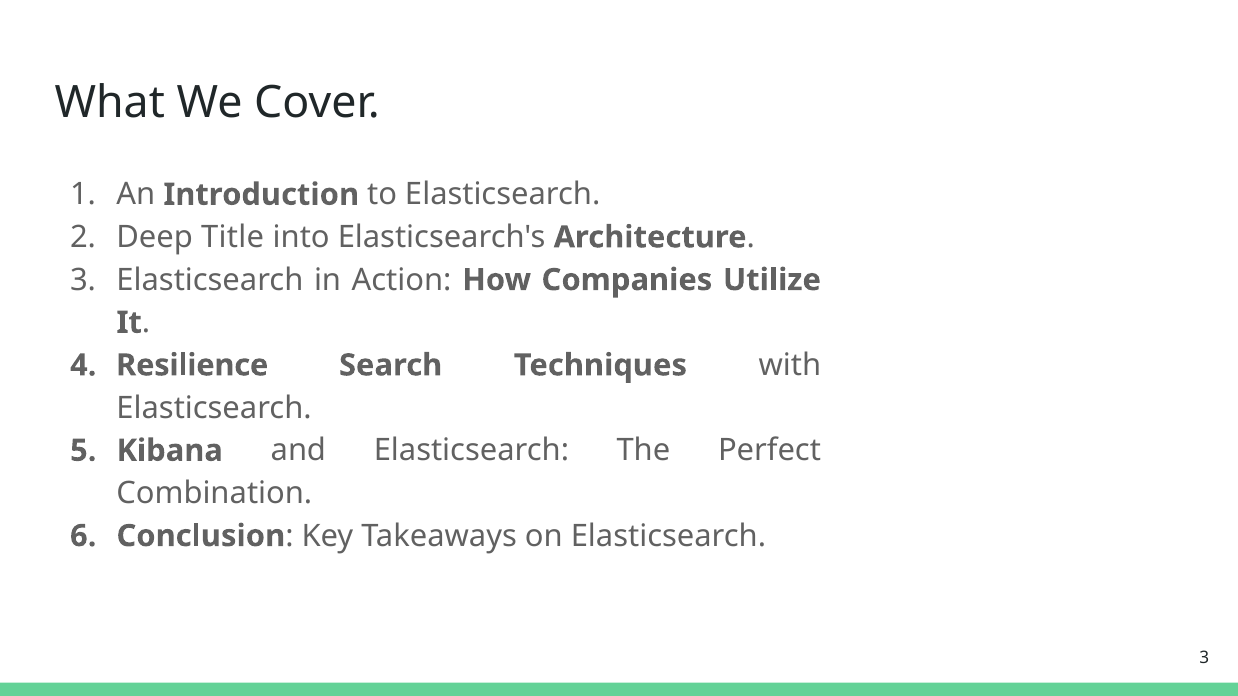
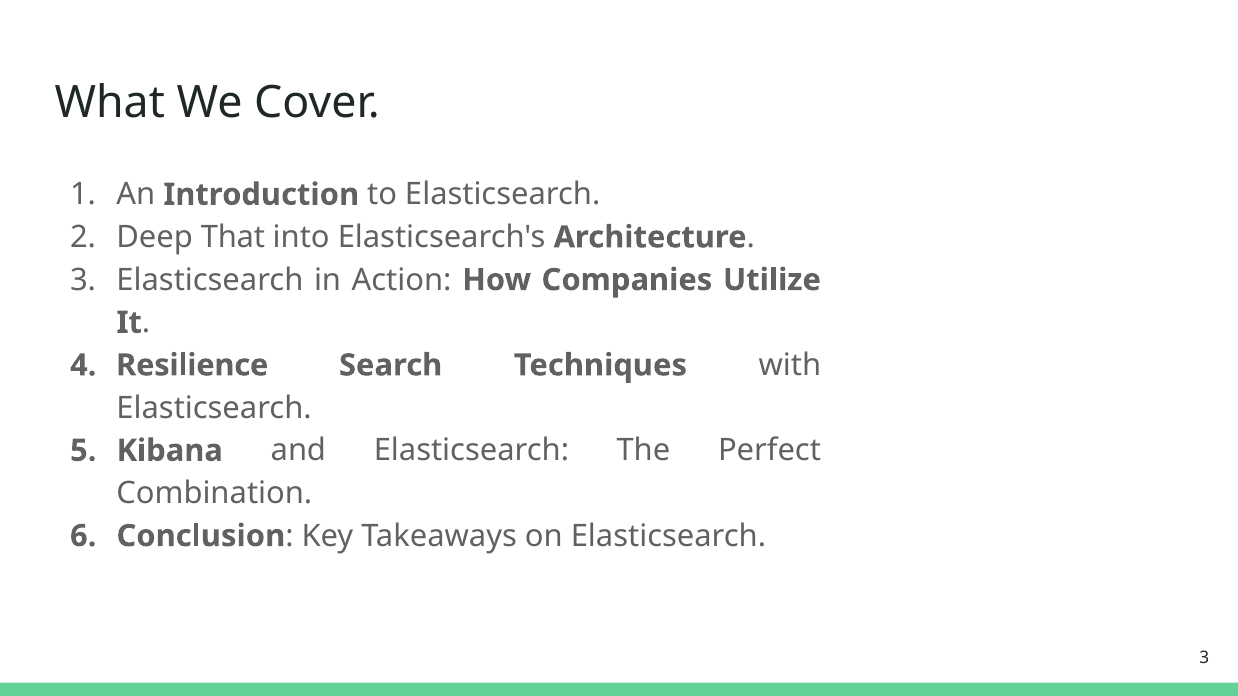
Title: Title -> That
